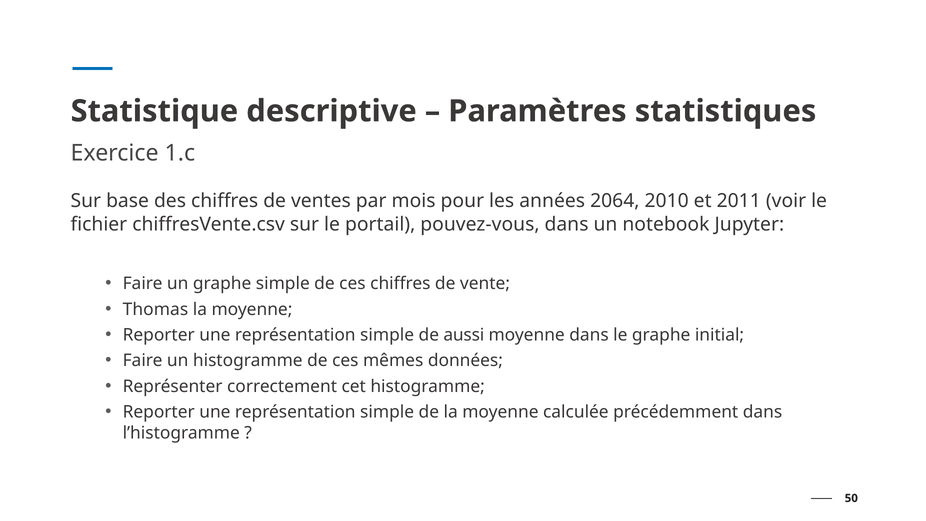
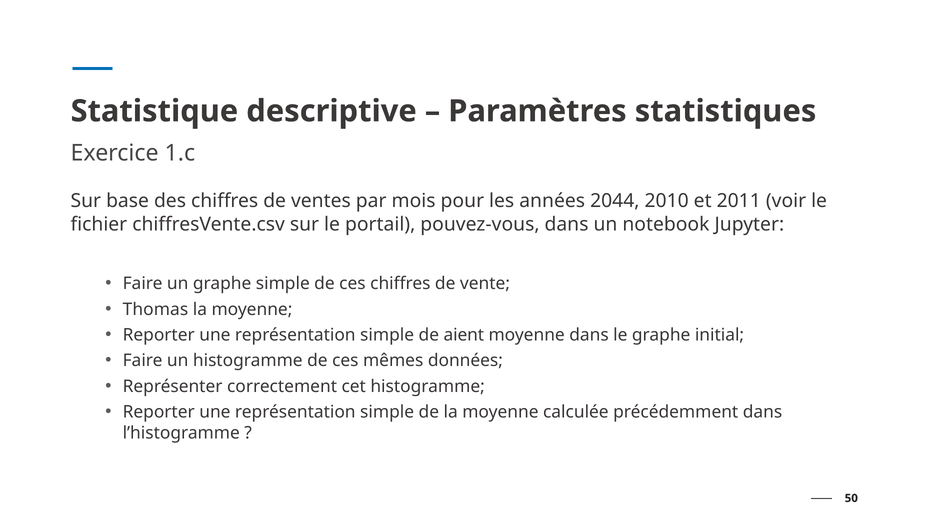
2064: 2064 -> 2044
aussi: aussi -> aient
